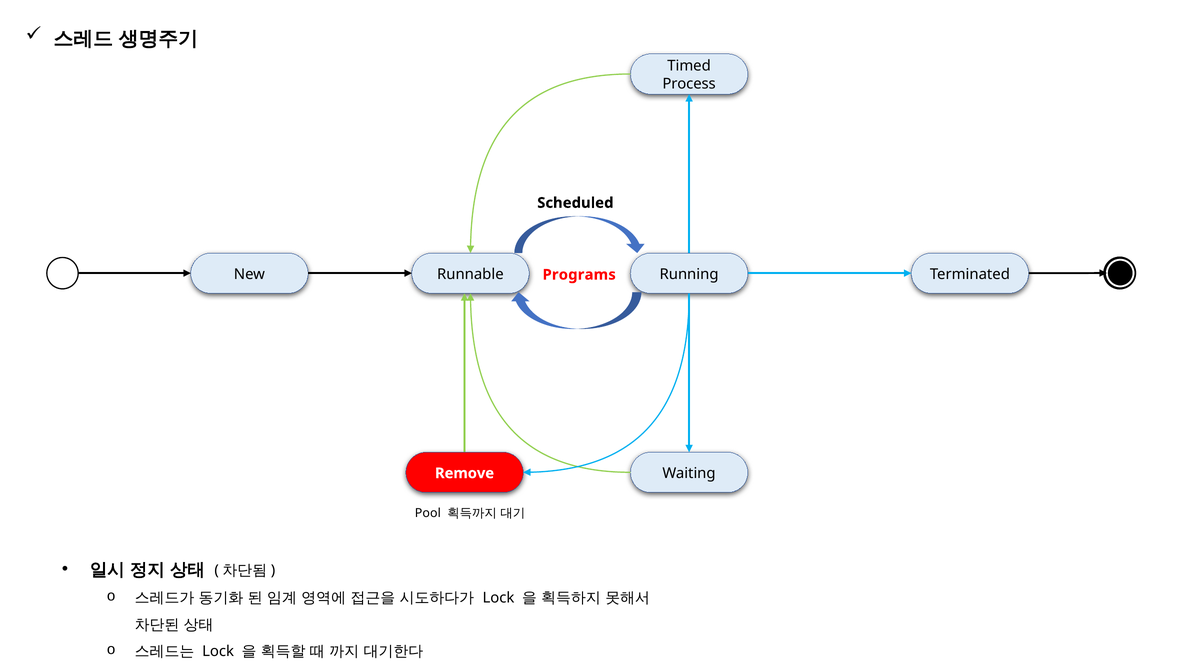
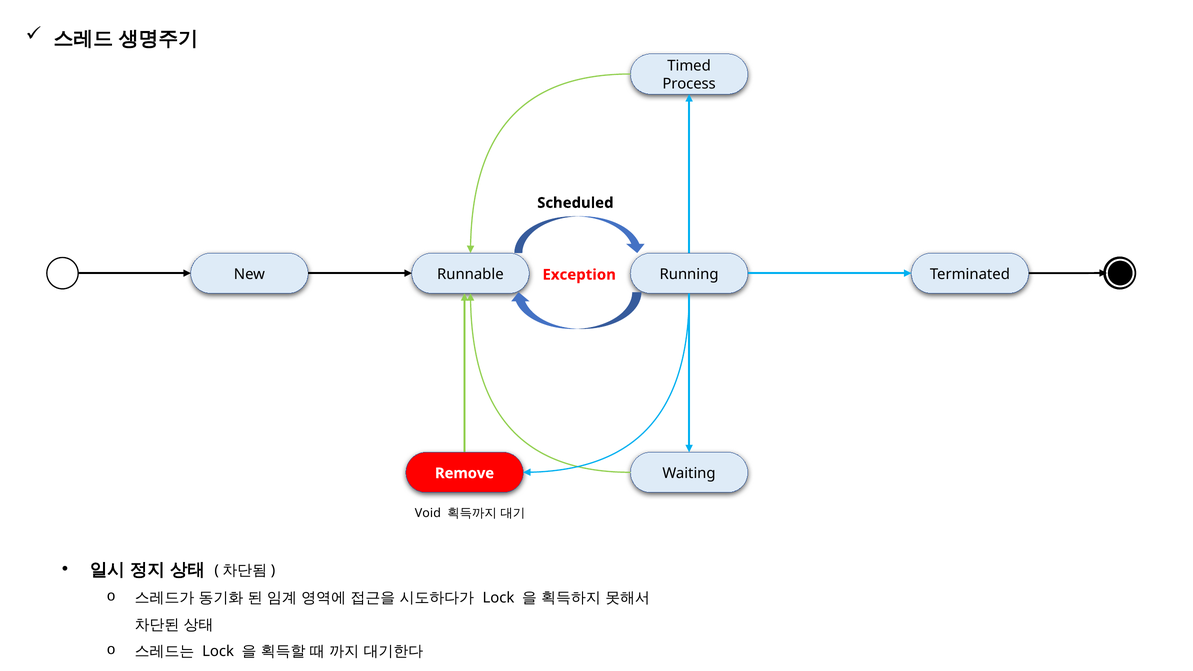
Programs: Programs -> Exception
Pool: Pool -> Void
